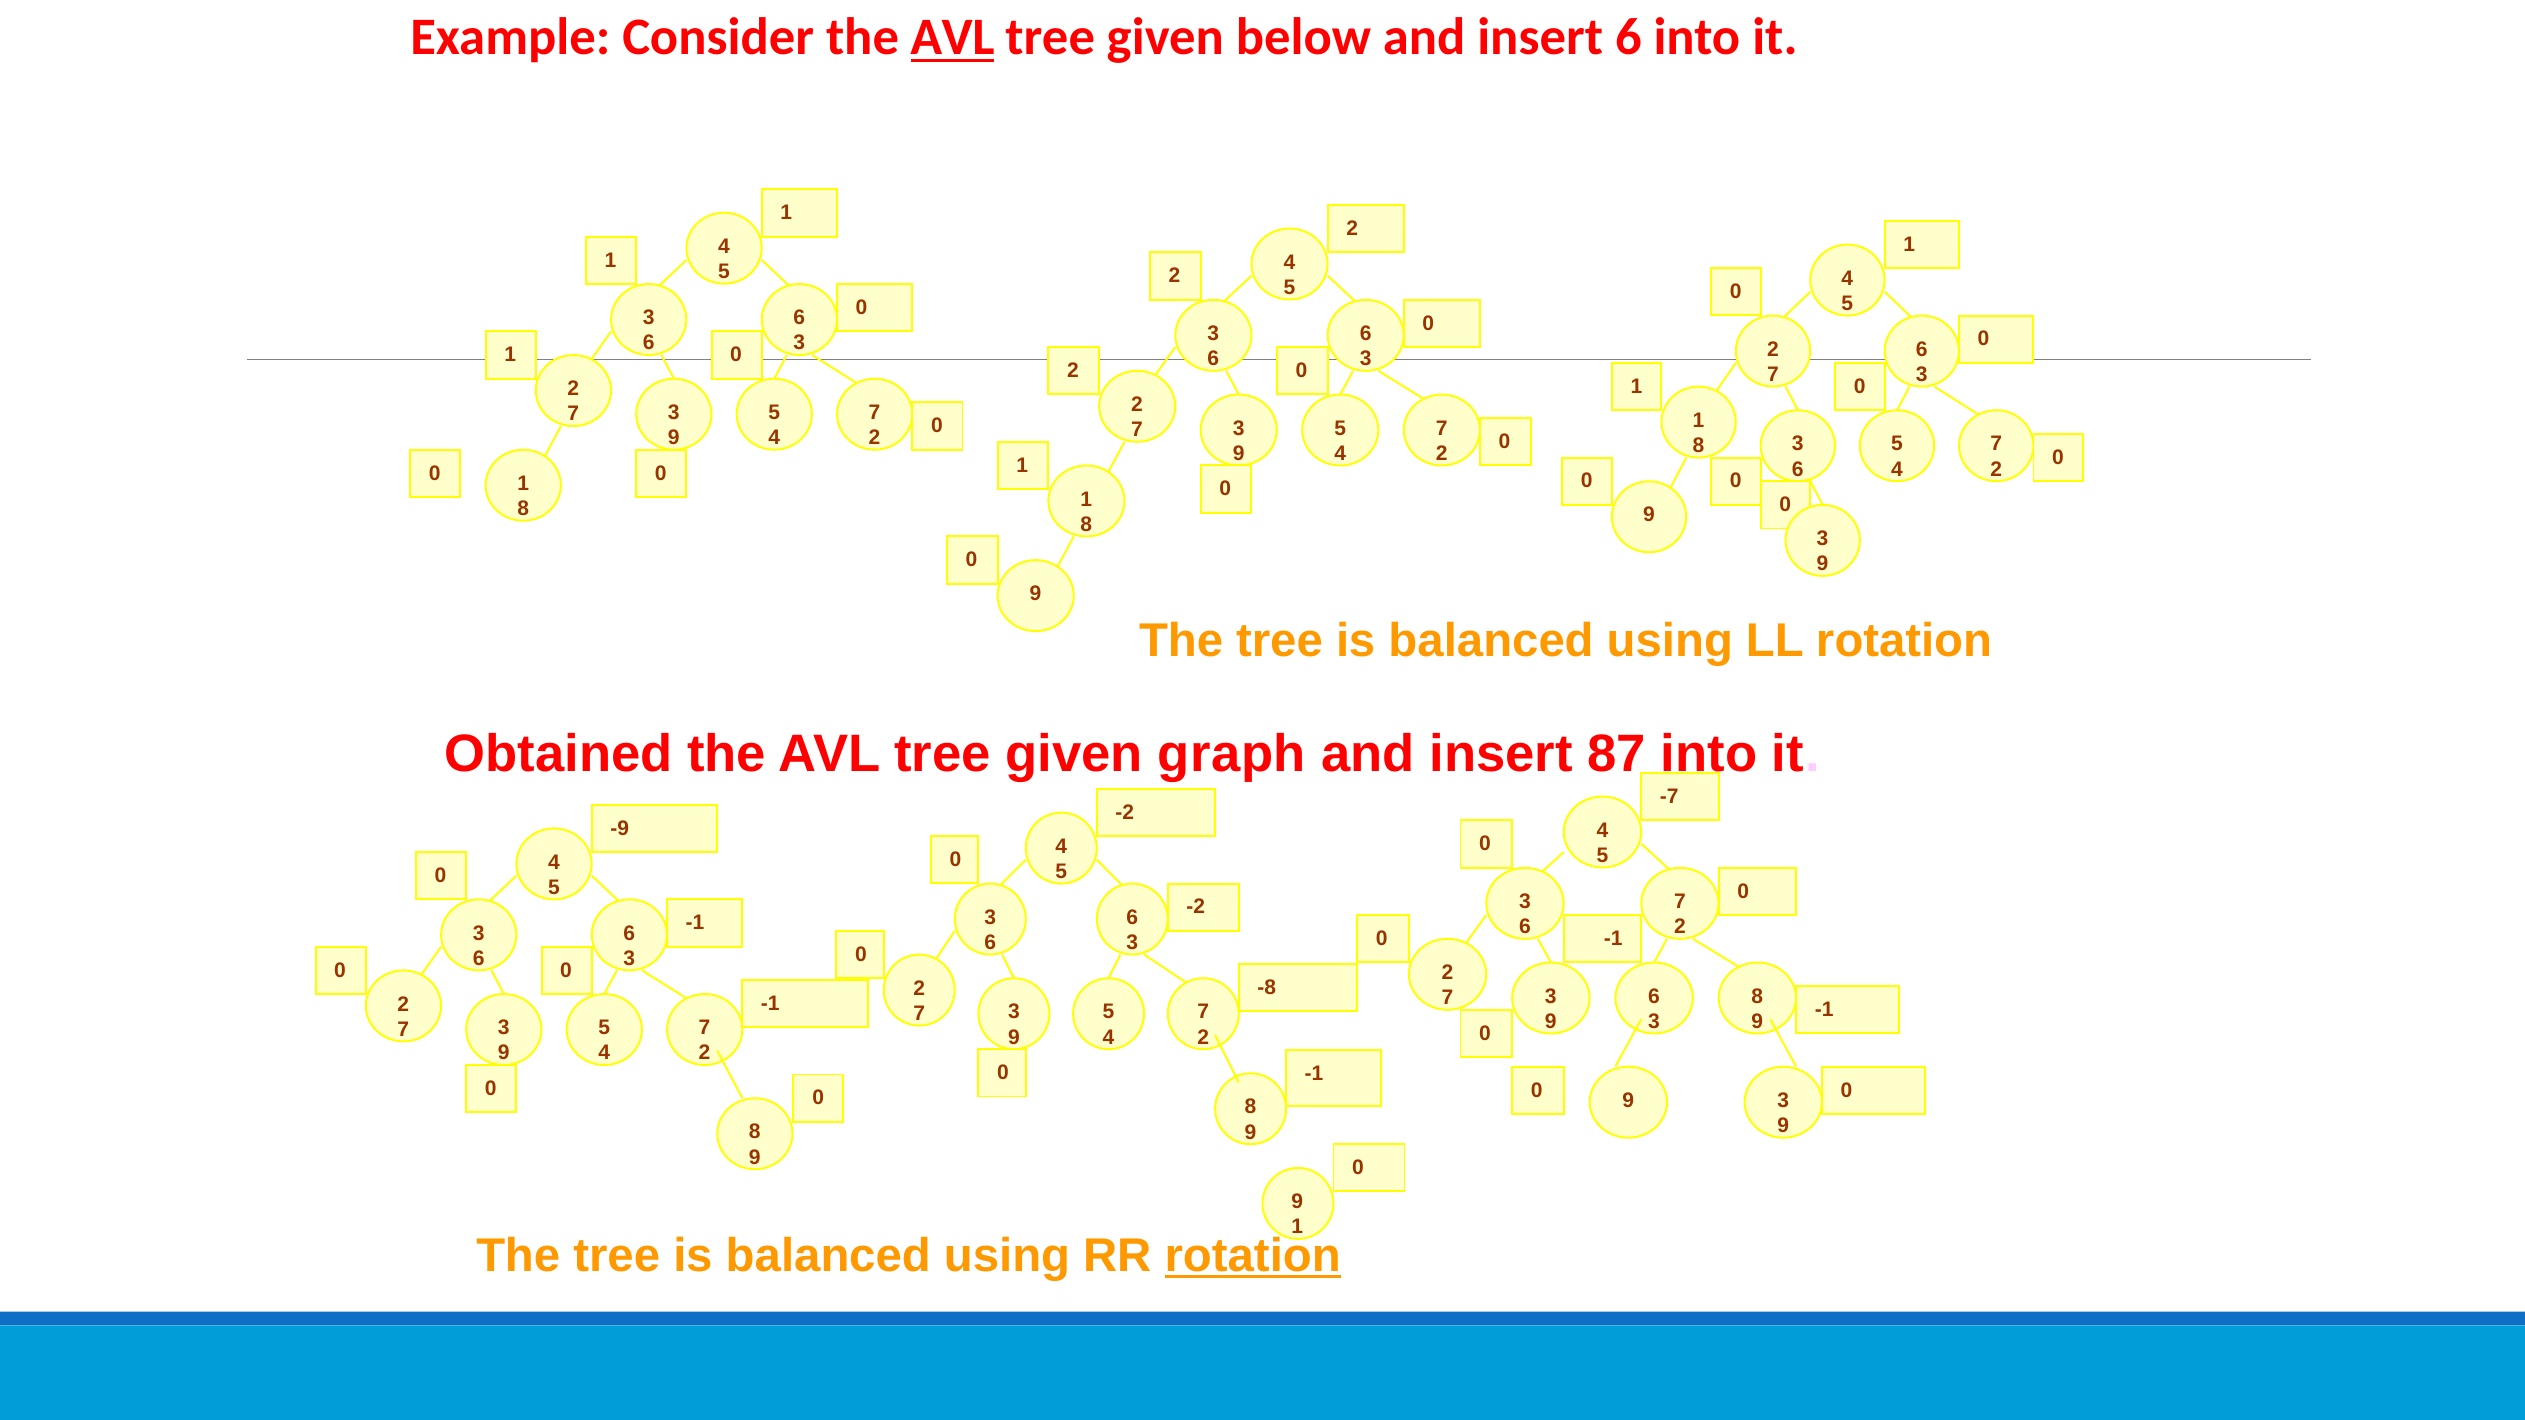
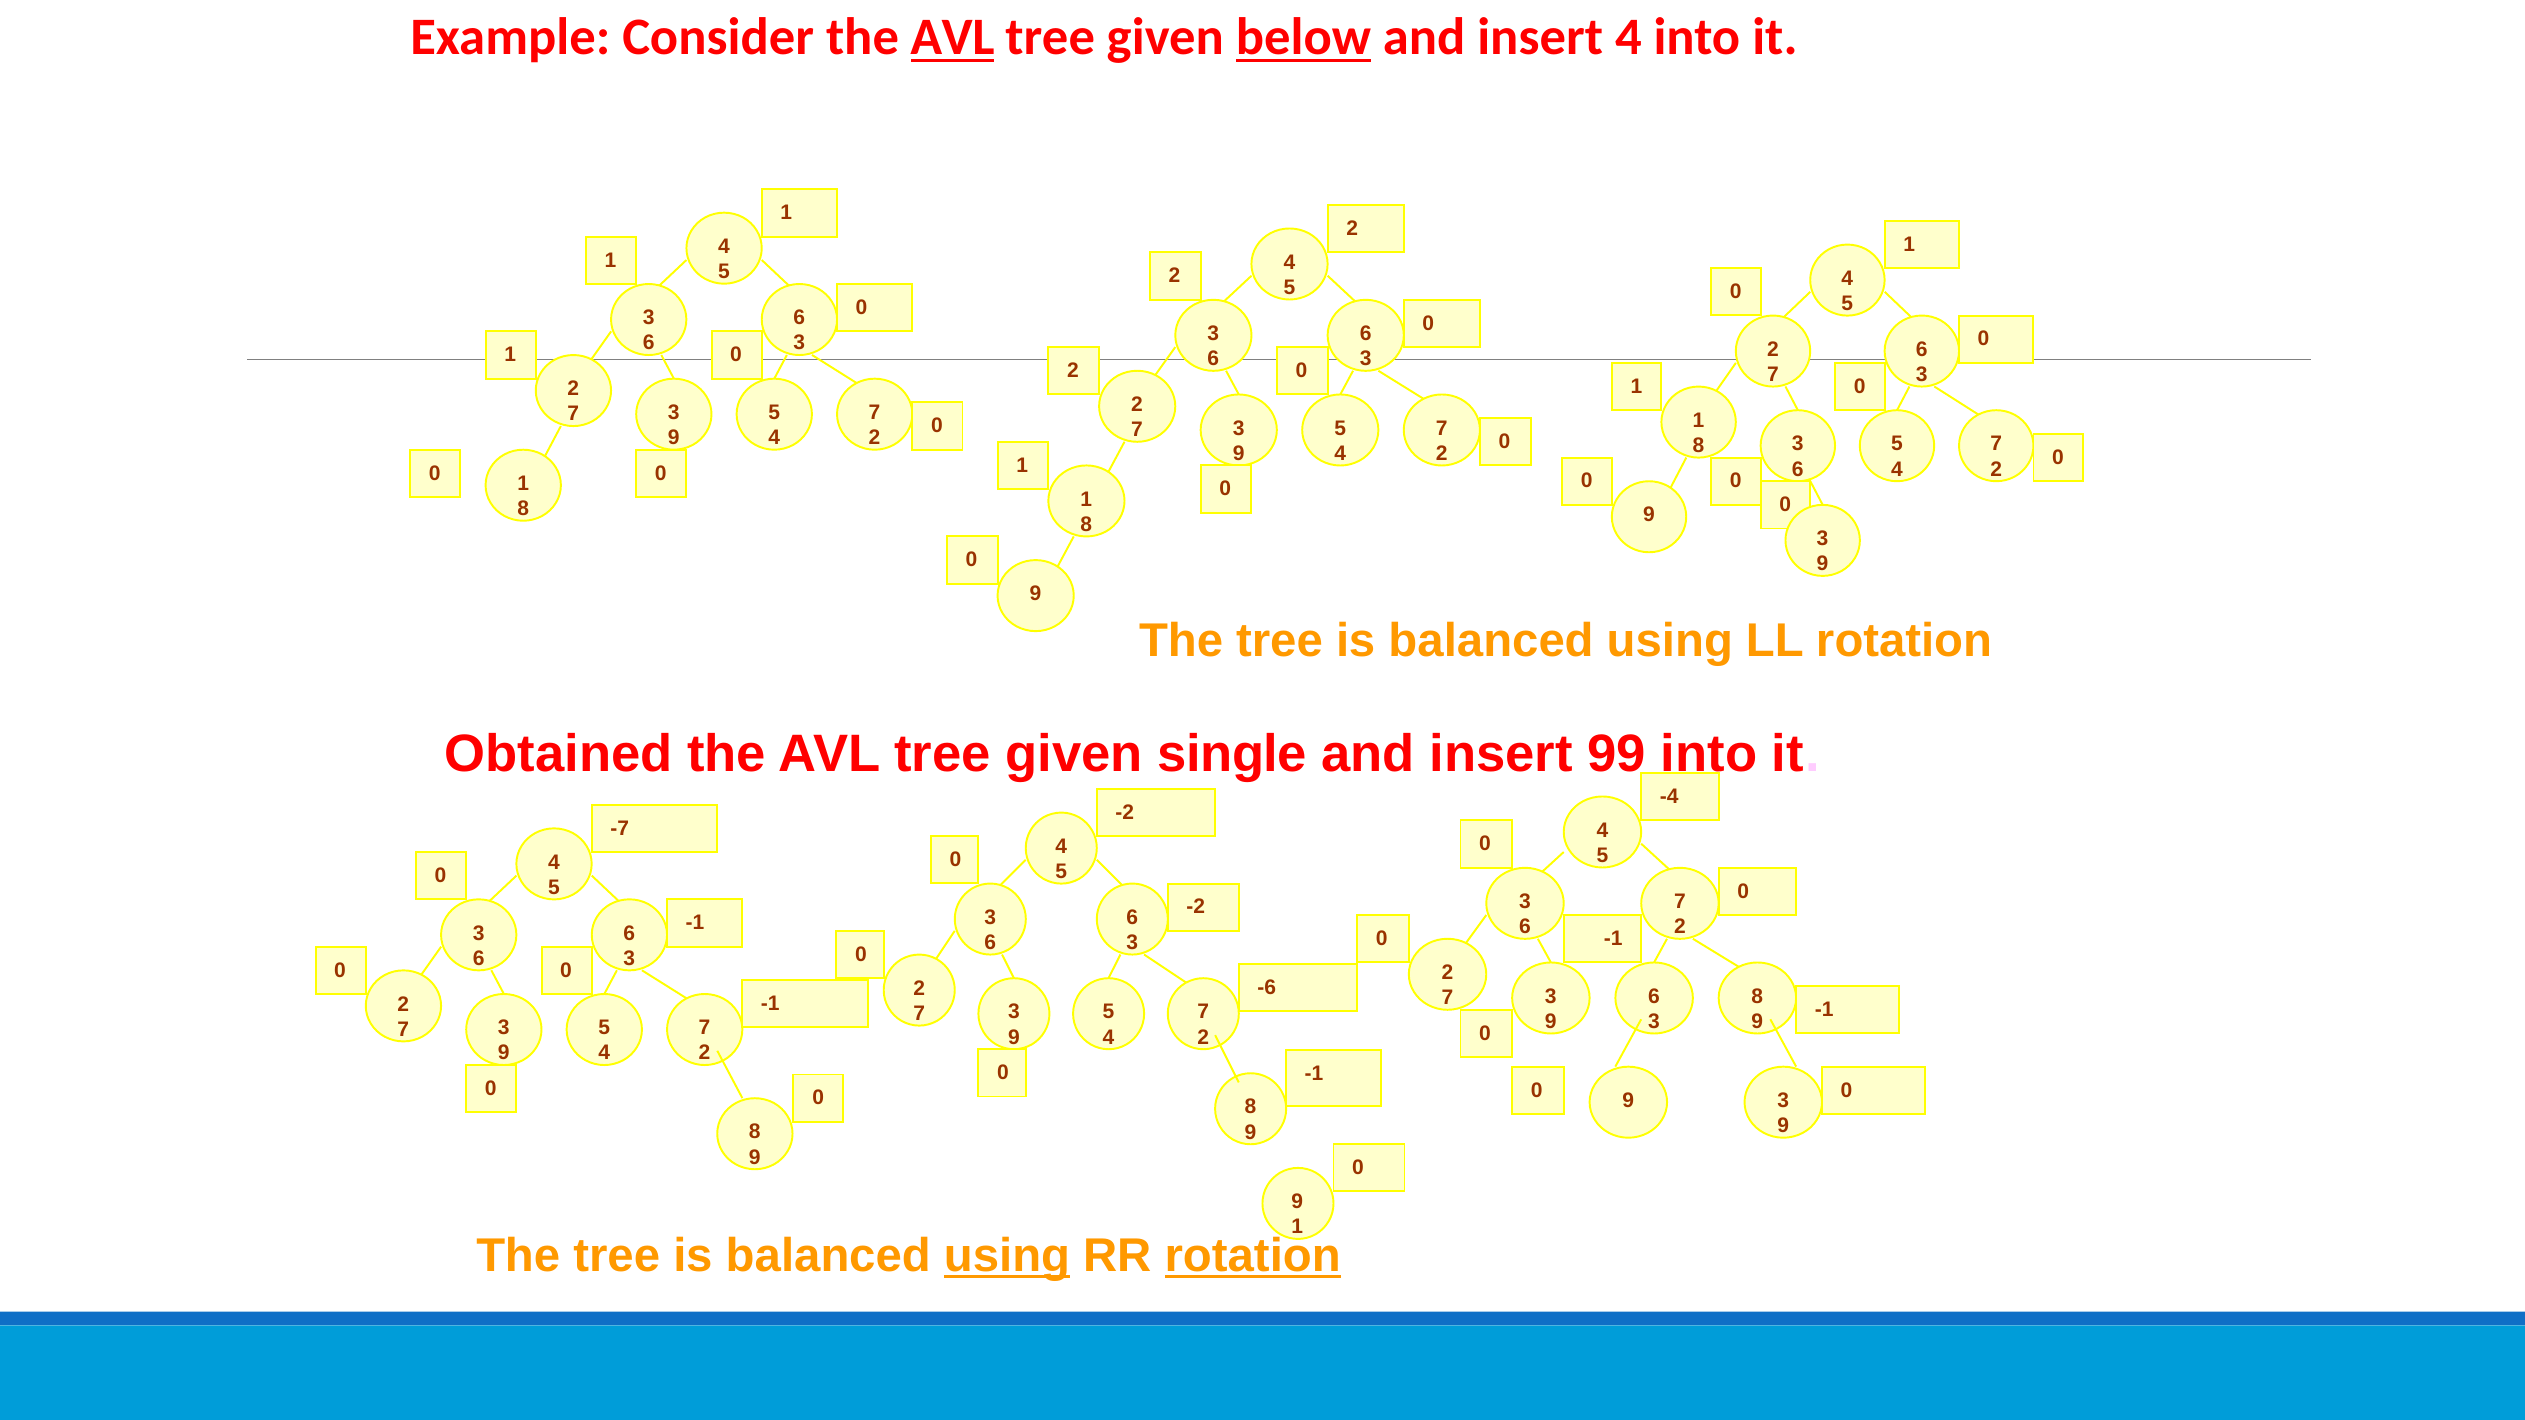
below underline: none -> present
insert 6: 6 -> 4
graph: graph -> single
87: 87 -> 99
-7: -7 -> -4
-9: -9 -> -7
-8: -8 -> -6
using at (1007, 1256) underline: none -> present
